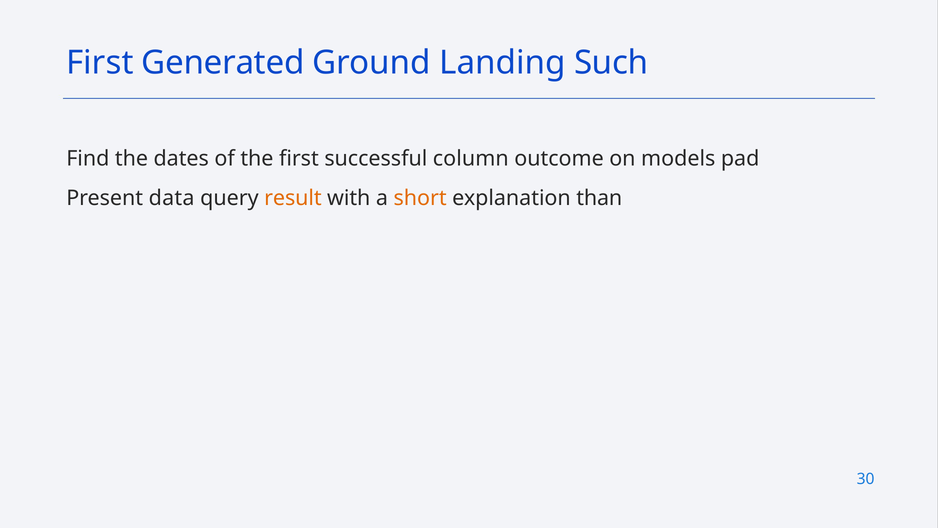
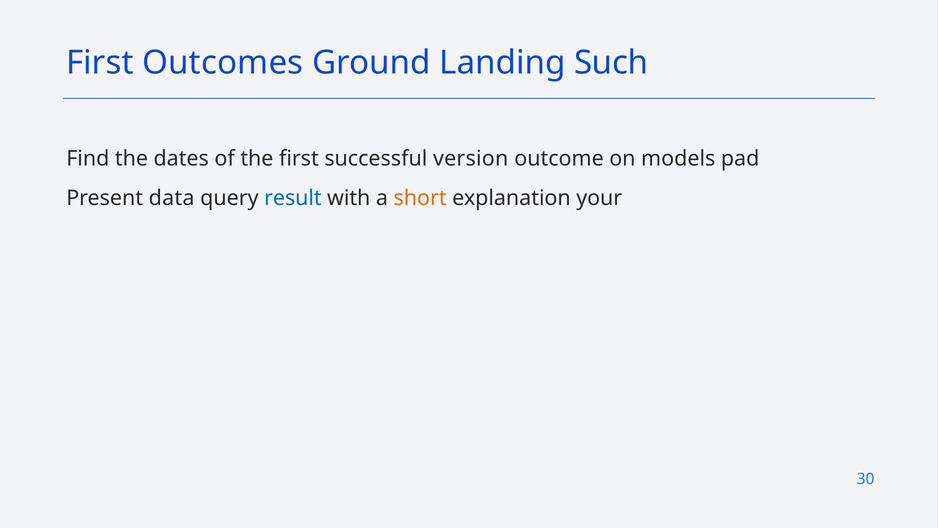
Generated: Generated -> Outcomes
column: column -> version
result colour: orange -> blue
than: than -> your
